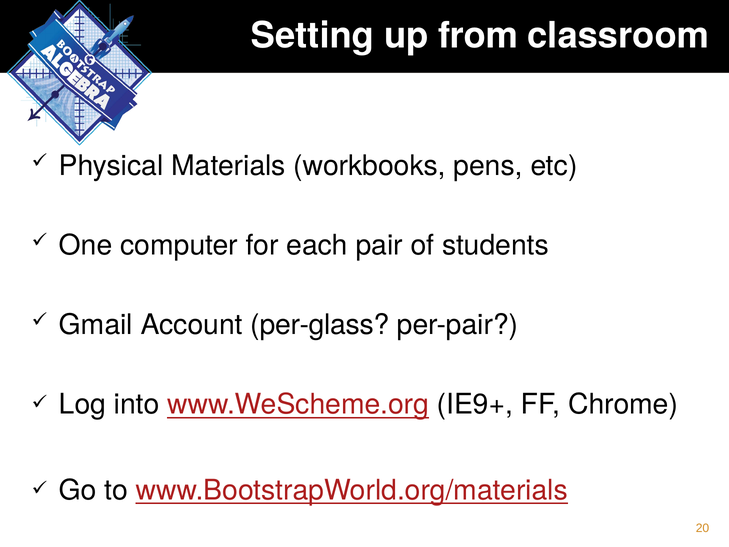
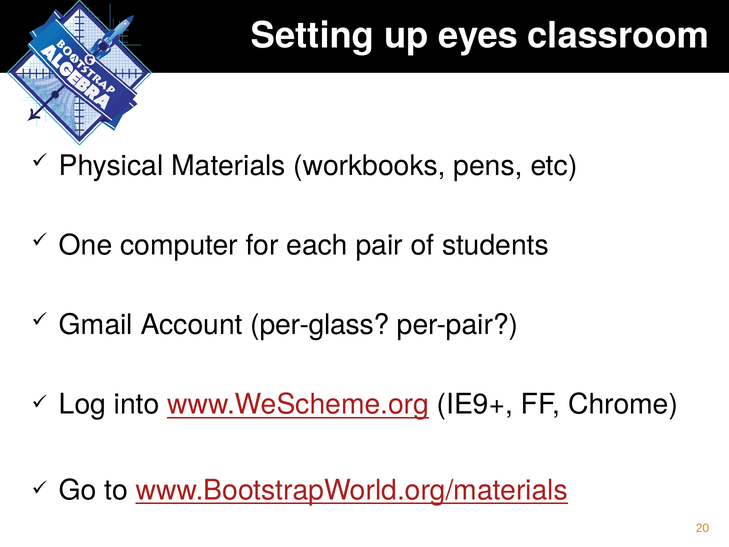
from: from -> eyes
